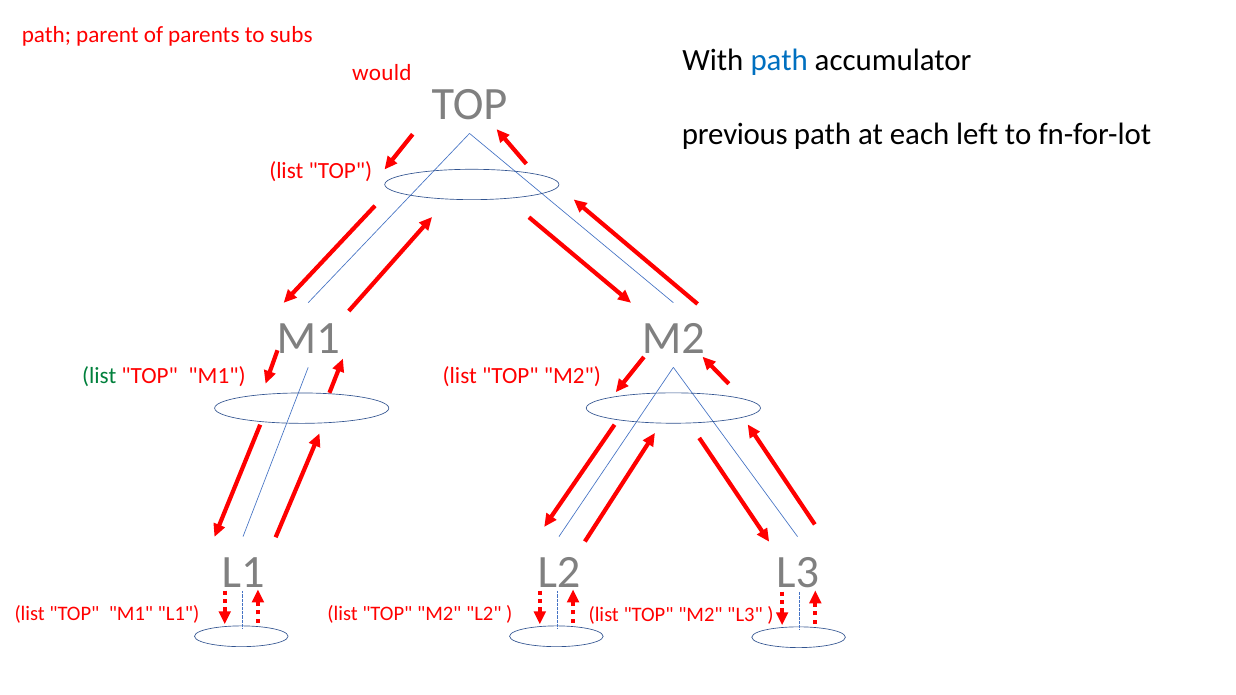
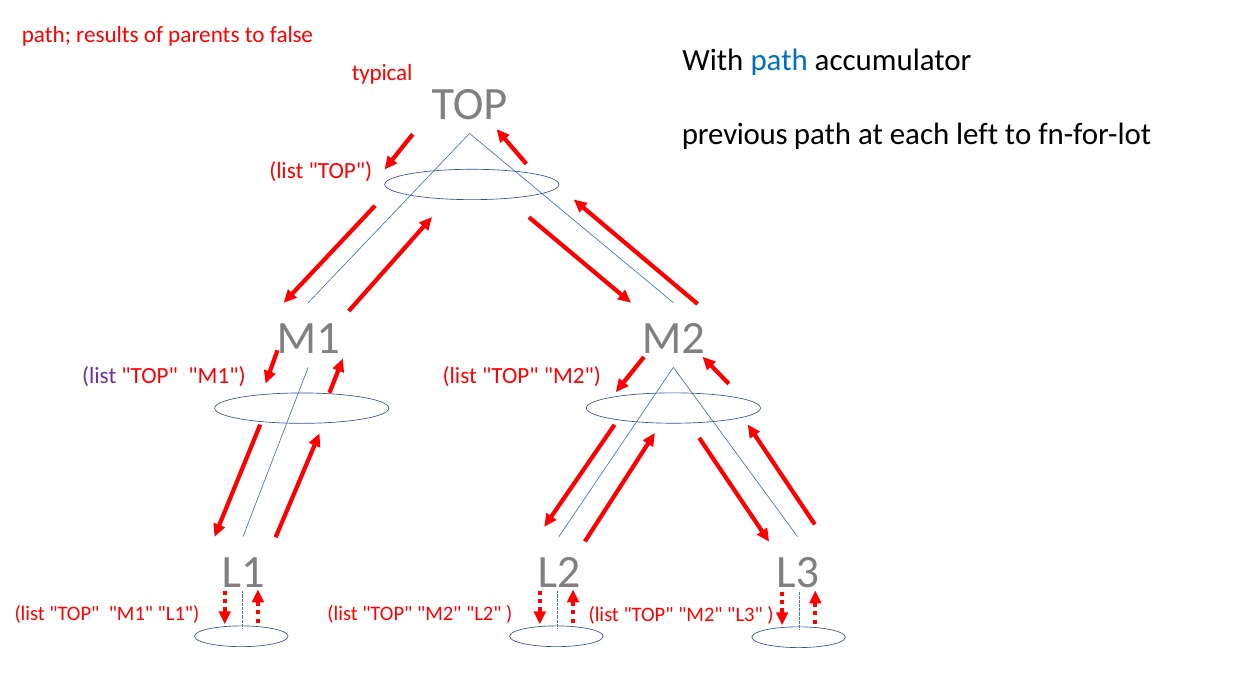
parent: parent -> results
subs: subs -> false
would: would -> typical
list at (99, 376) colour: green -> purple
